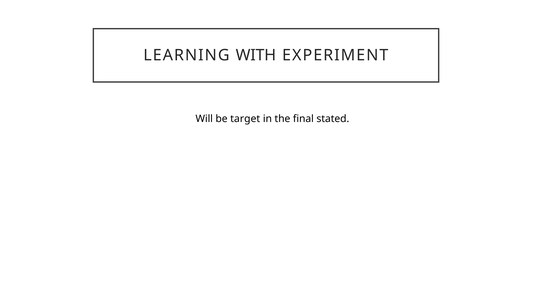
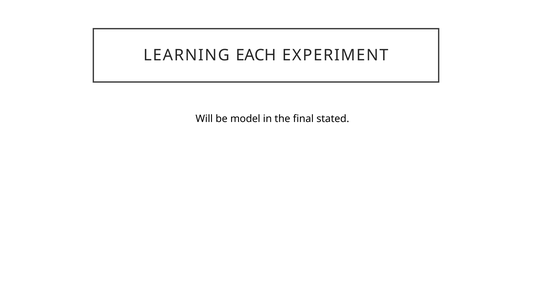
WITH: WITH -> EACH
target: target -> model
